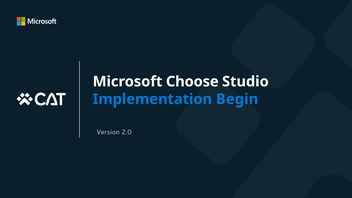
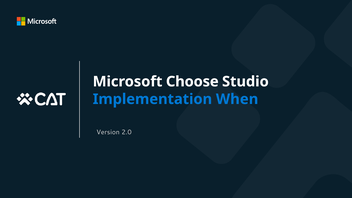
Begin: Begin -> When
